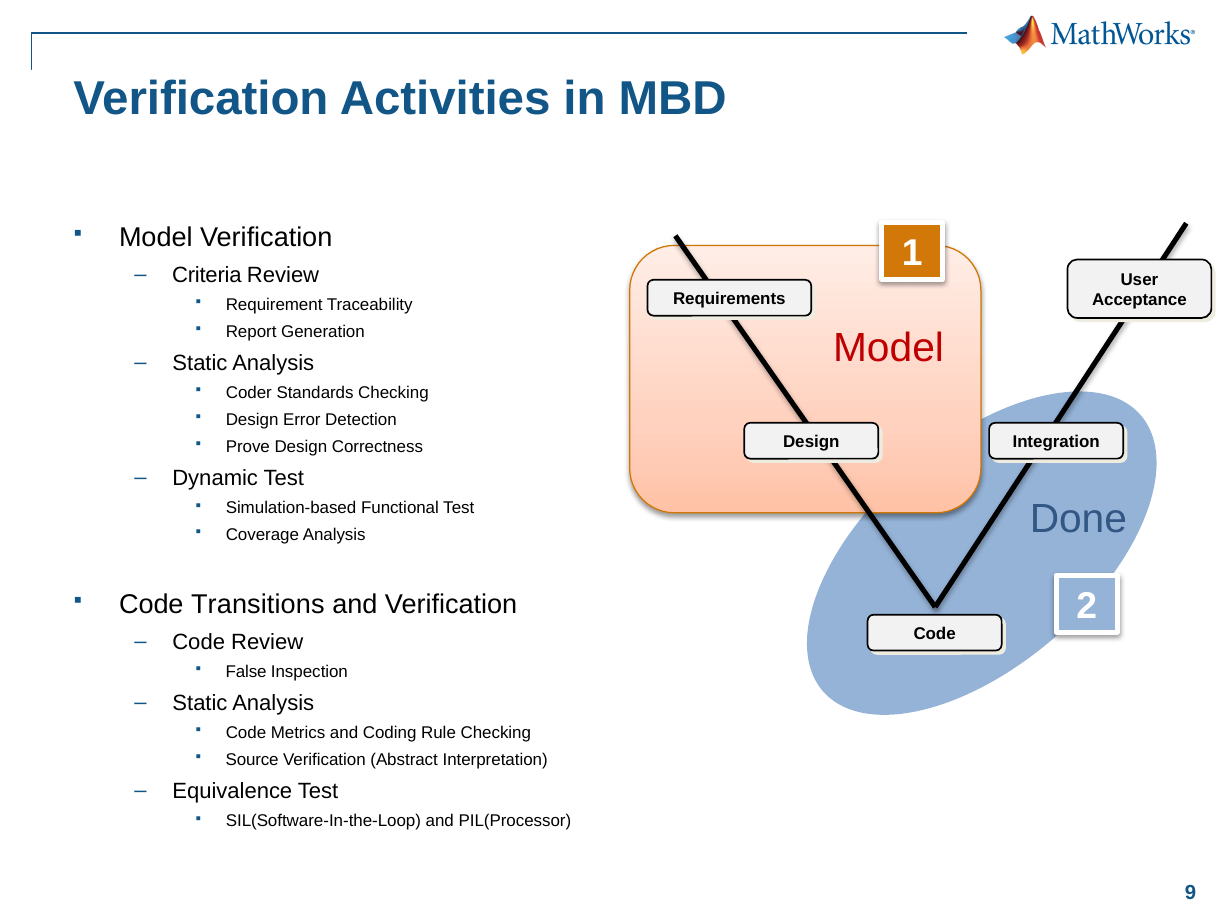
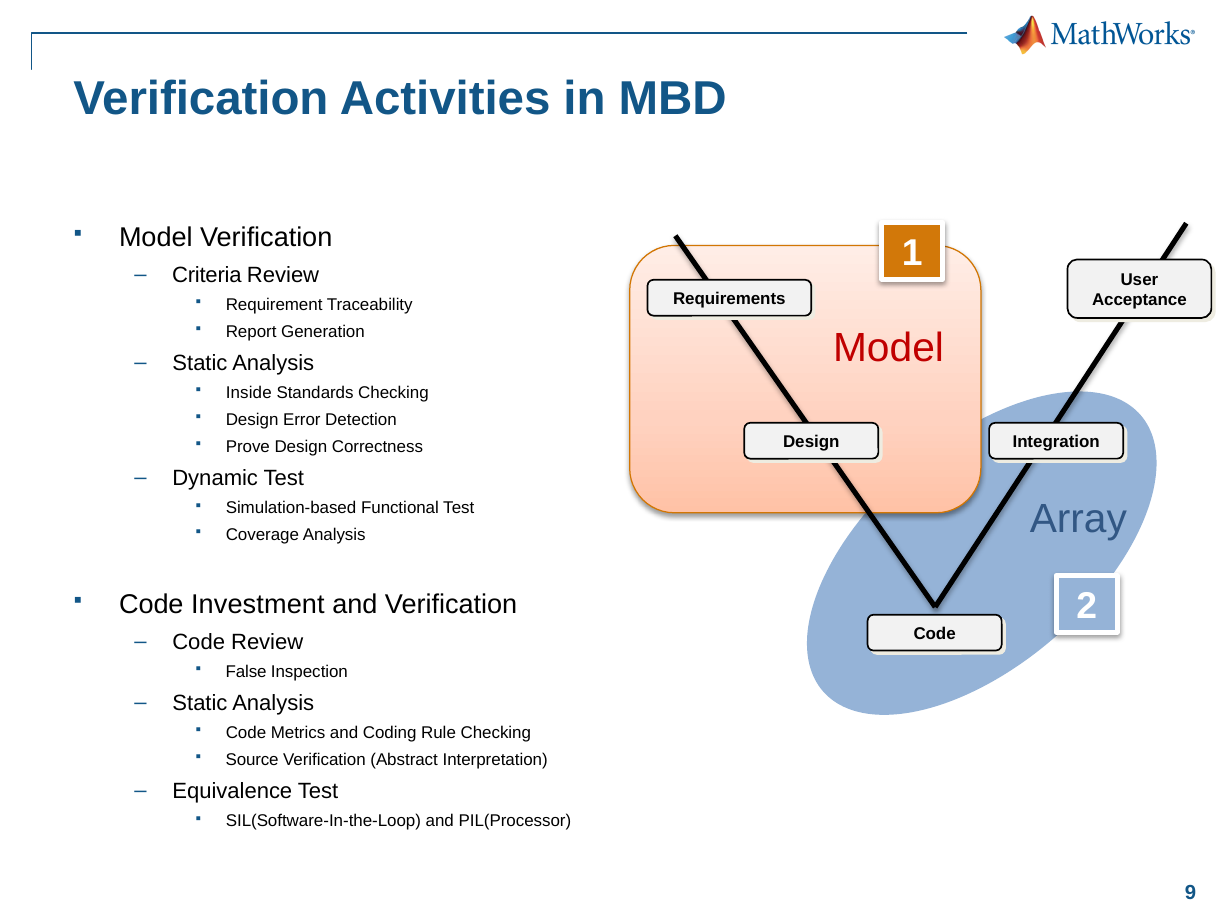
Coder: Coder -> Inside
Done: Done -> Array
Transitions: Transitions -> Investment
